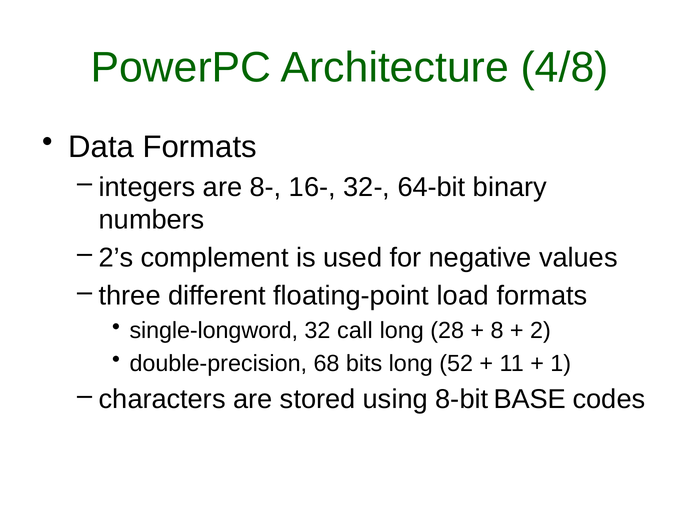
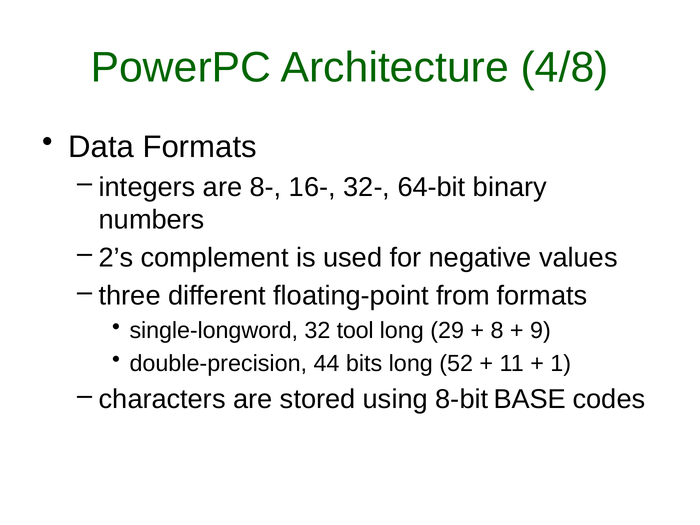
load: load -> from
call: call -> tool
28: 28 -> 29
2: 2 -> 9
68: 68 -> 44
